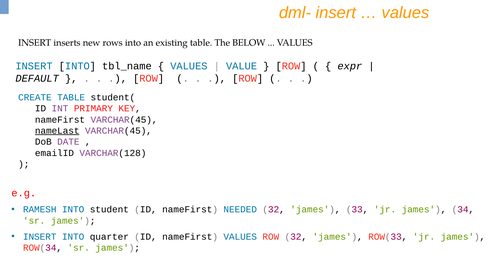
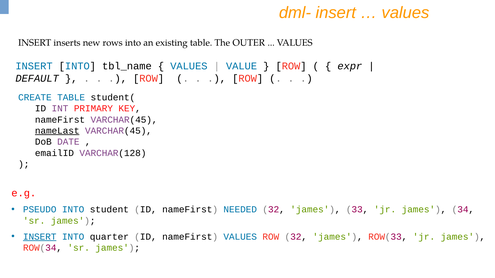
BELOW: BELOW -> OUTER
RAMESH: RAMESH -> PSEUDO
INSERT at (40, 237) underline: none -> present
